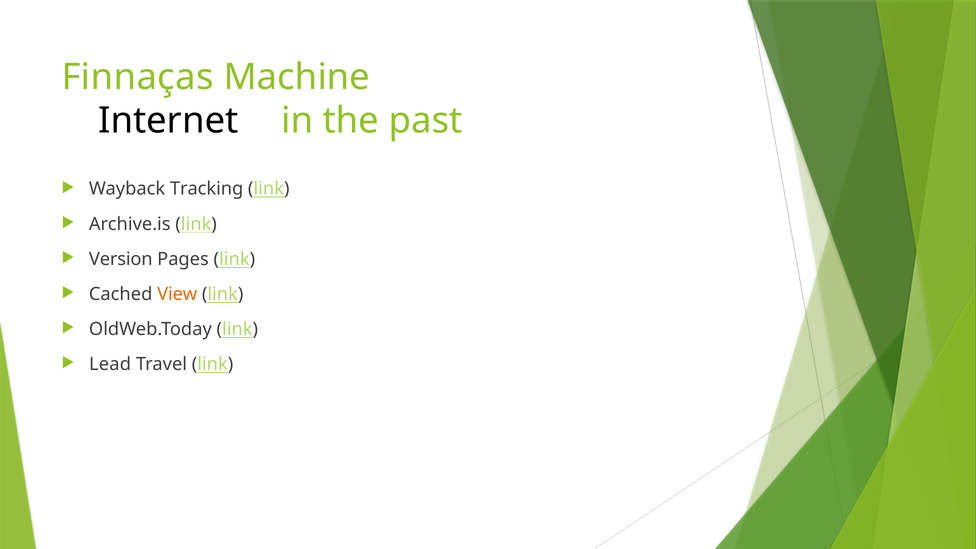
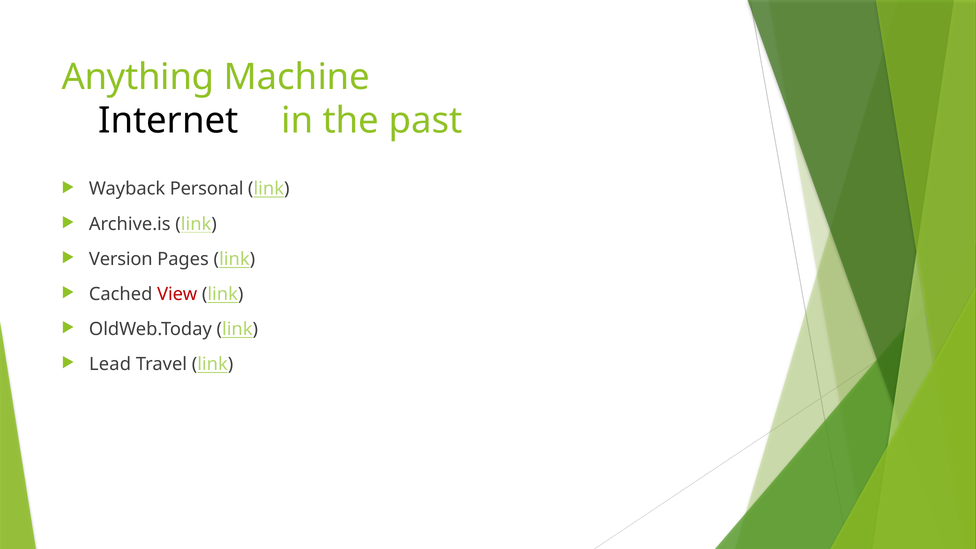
Finnaças: Finnaças -> Anything
Tracking: Tracking -> Personal
View colour: orange -> red
